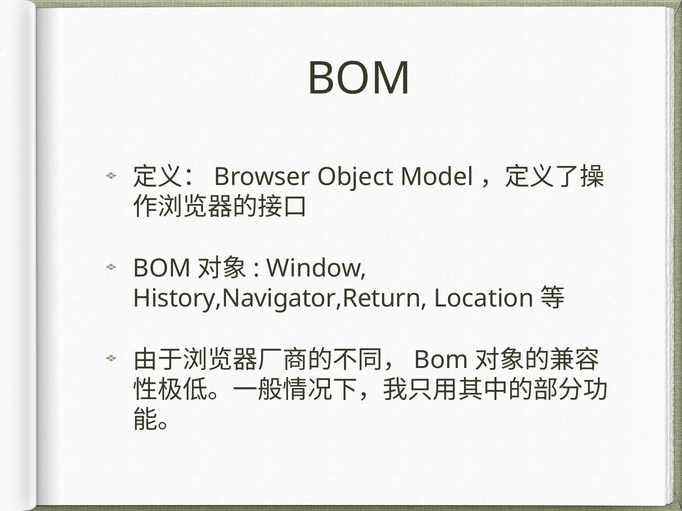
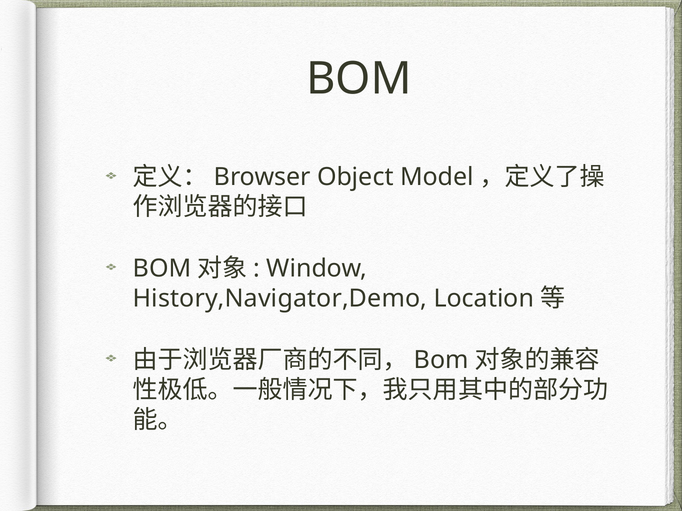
History,Navigator,Return: History,Navigator,Return -> History,Navigator,Demo
